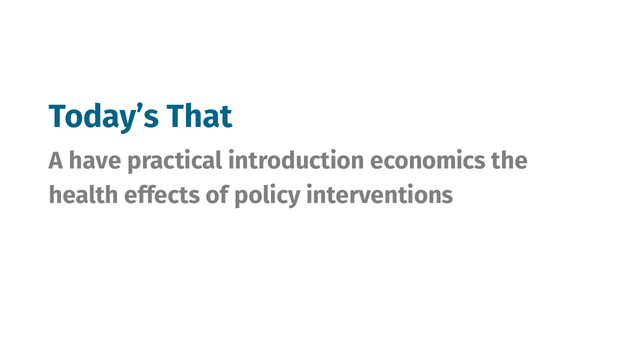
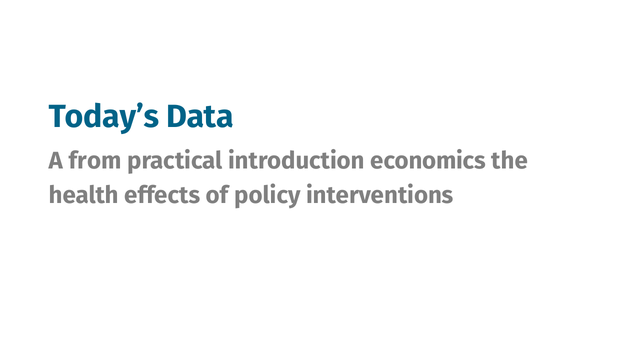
That: That -> Data
have: have -> from
